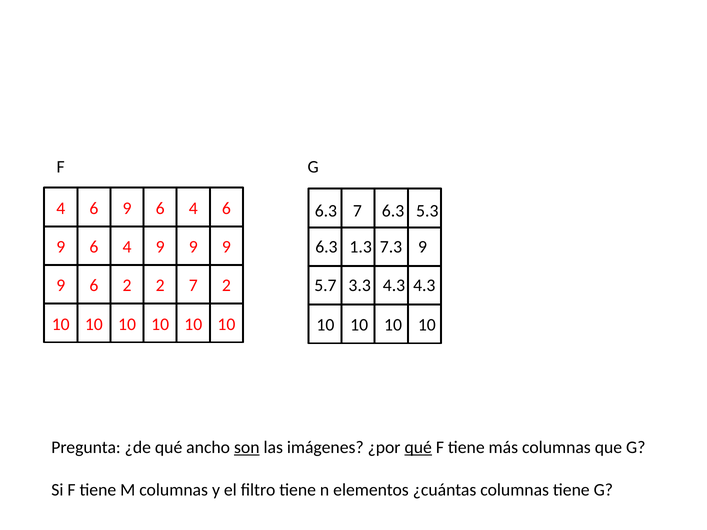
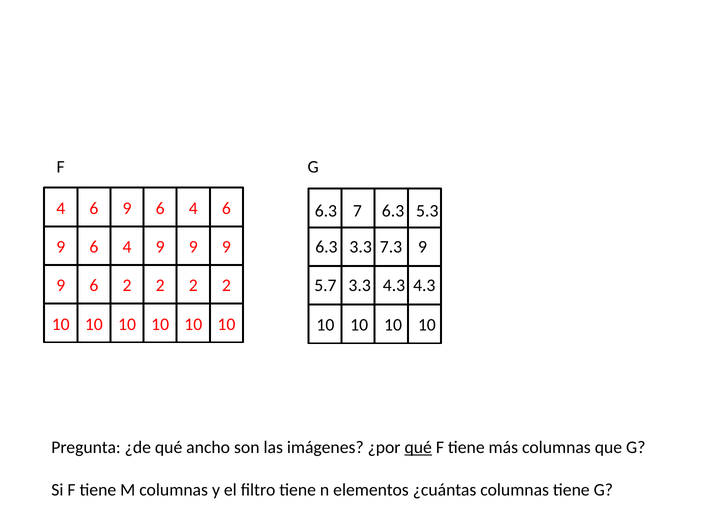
6.3 1.3: 1.3 -> 3.3
2 2 7: 7 -> 2
son underline: present -> none
